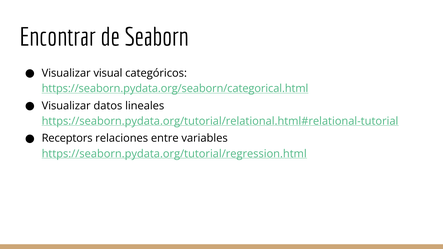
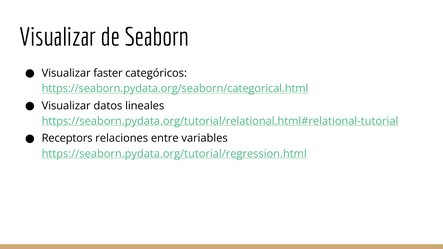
Encontrar at (58, 37): Encontrar -> Visualizar
visual: visual -> faster
